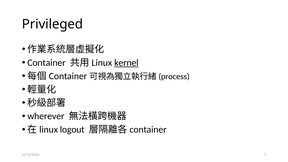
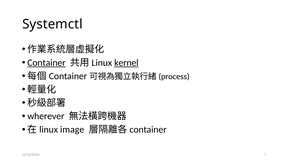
Privileged: Privileged -> Systemctl
Container underline: none -> present
logout: logout -> image
